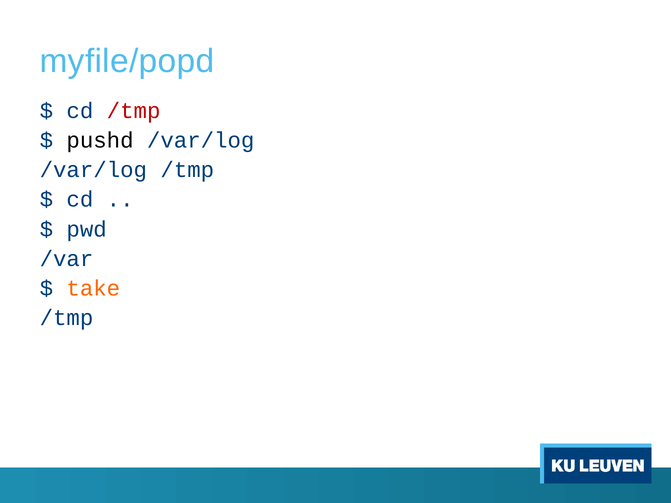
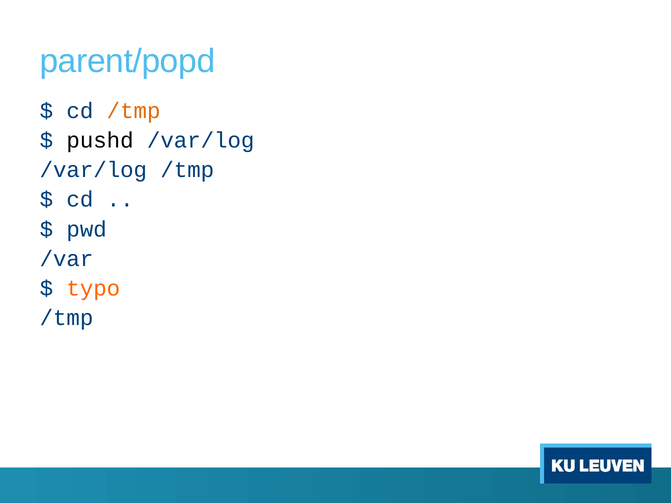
myfile/popd: myfile/popd -> parent/popd
/tmp at (134, 111) colour: red -> orange
take: take -> typo
